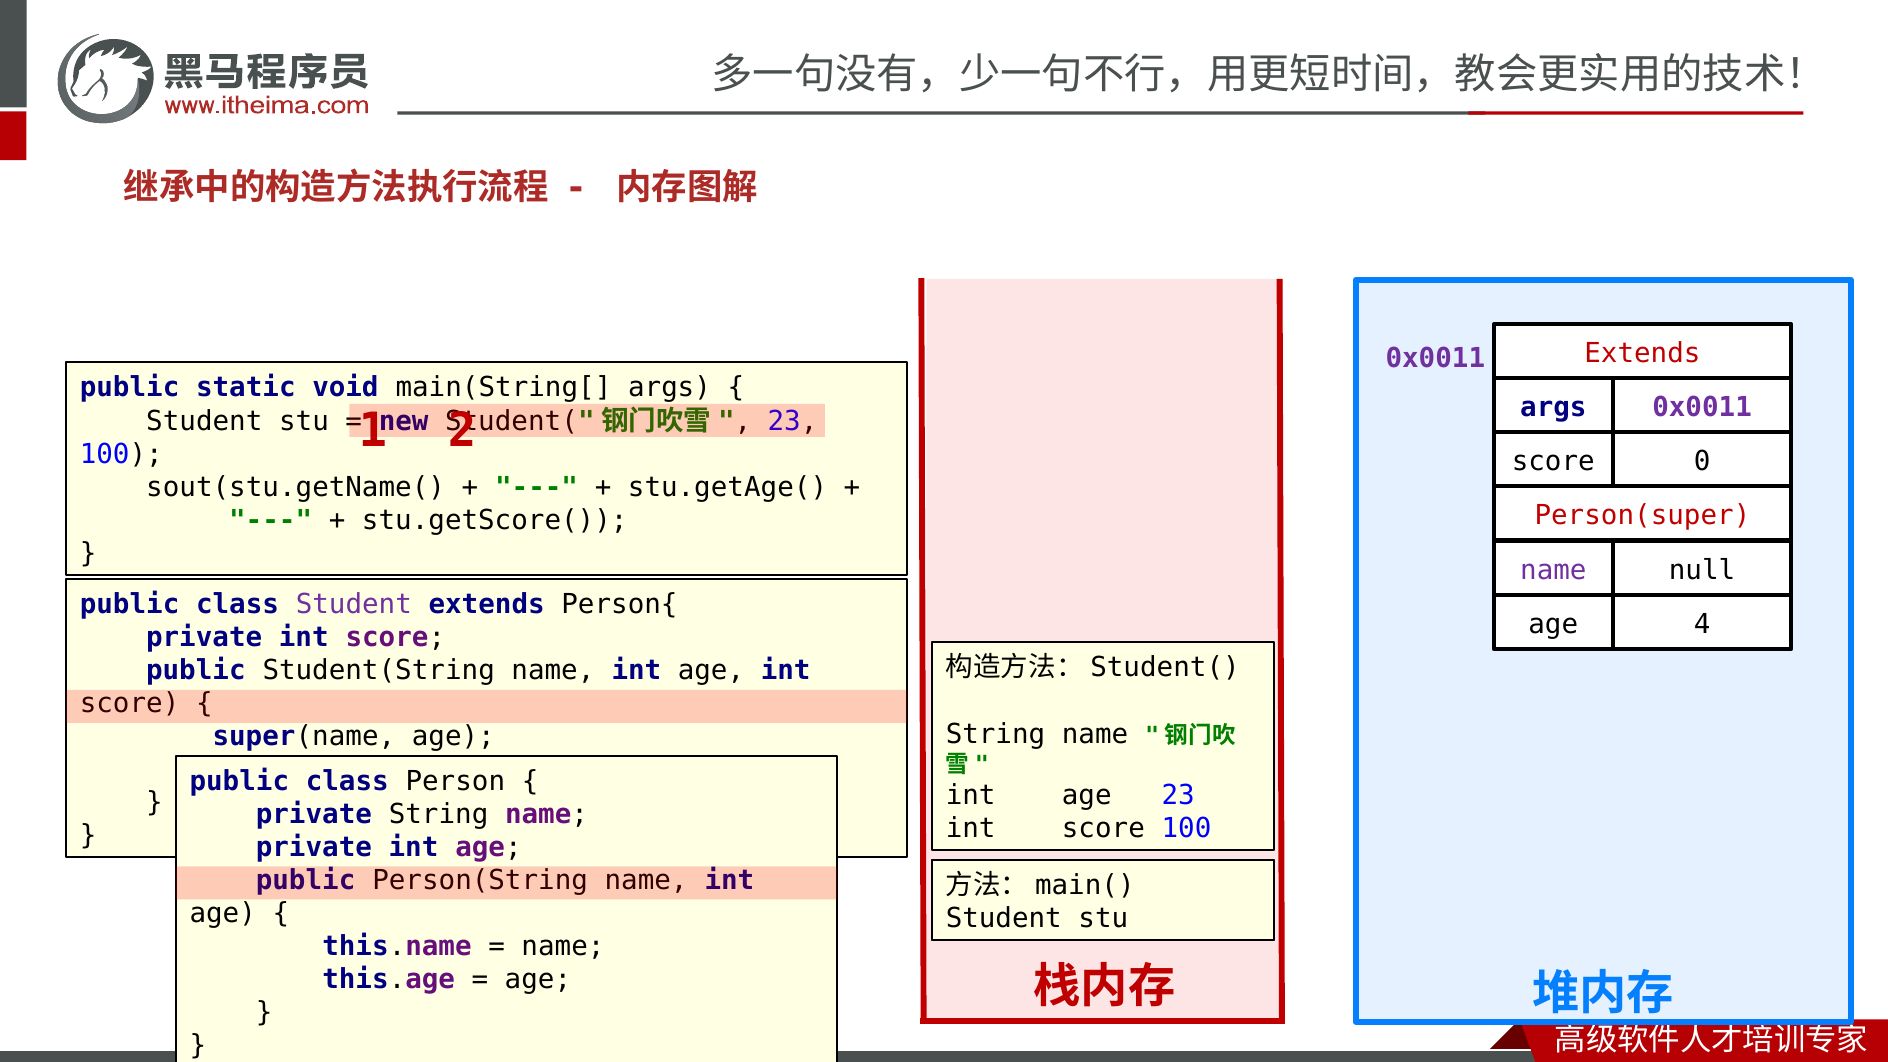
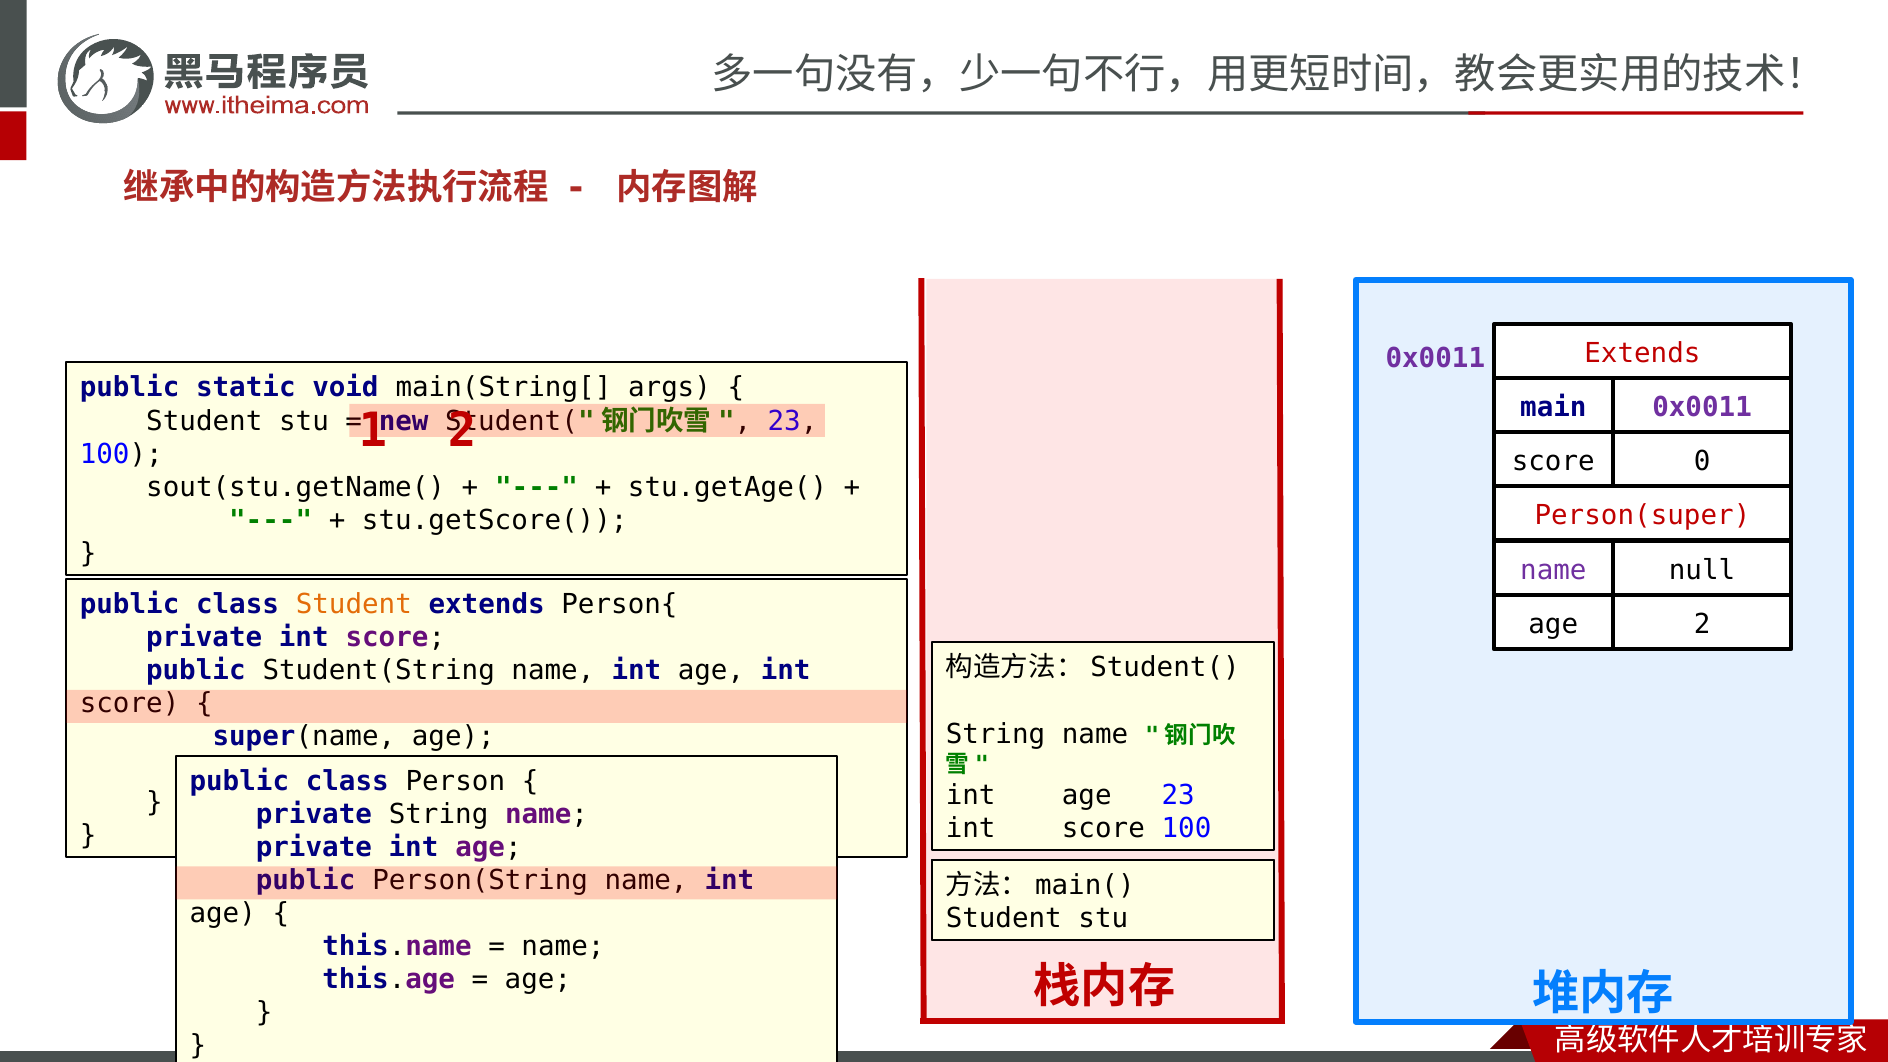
args at (1553, 407): args -> main
Student at (354, 604) colour: purple -> orange
age 4: 4 -> 2
